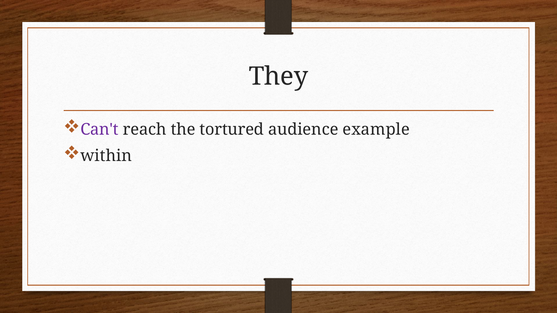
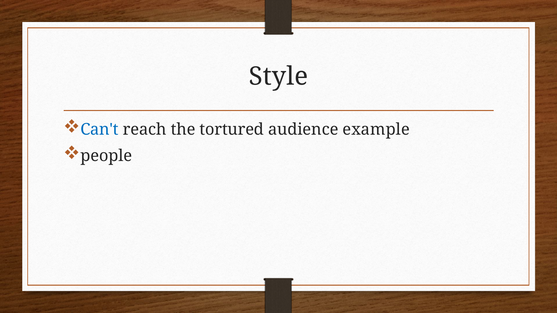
They: They -> Style
Can't colour: purple -> blue
within: within -> people
